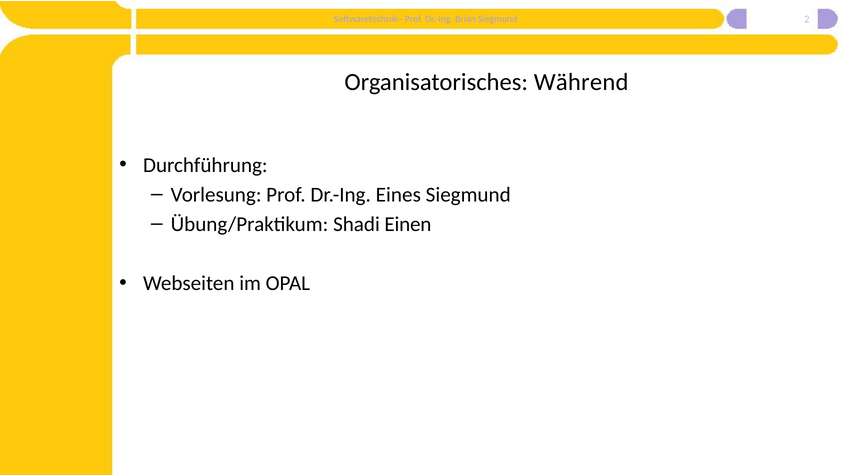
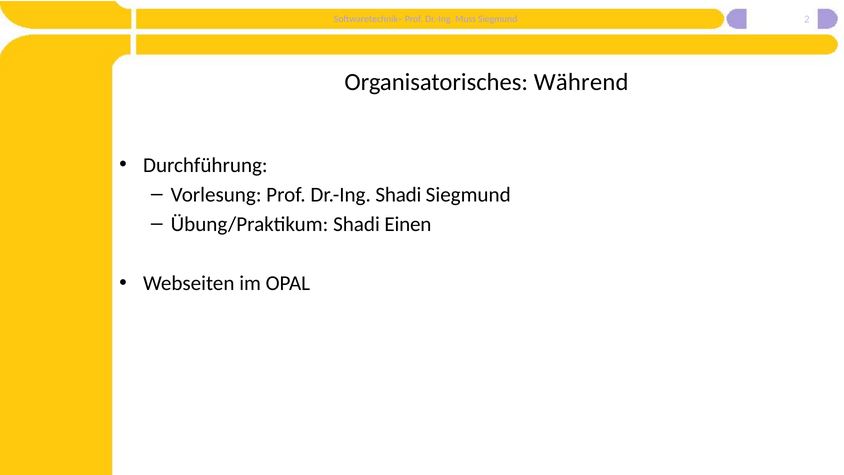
Brian: Brian -> Muss
Dr.-Ing Eines: Eines -> Shadi
